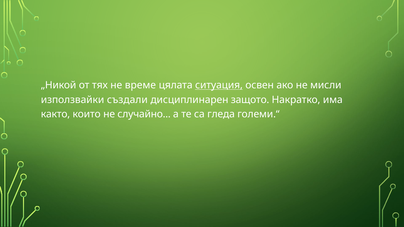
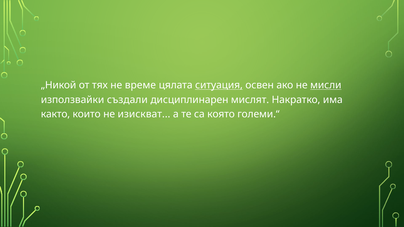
мисли underline: none -> present
защото: защото -> мислят
случайно: случайно -> изискват
гледа: гледа -> която
